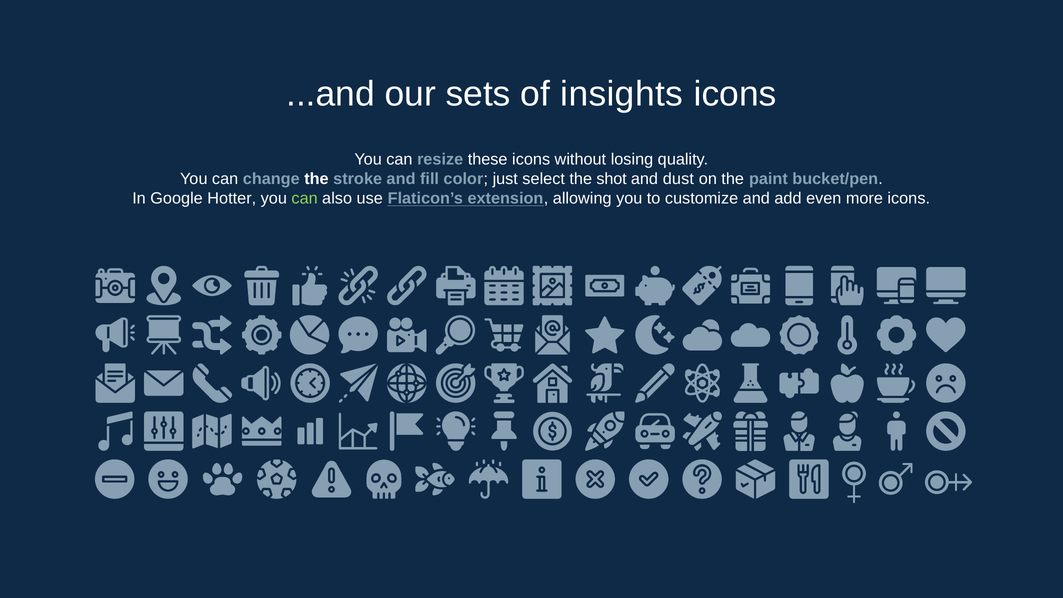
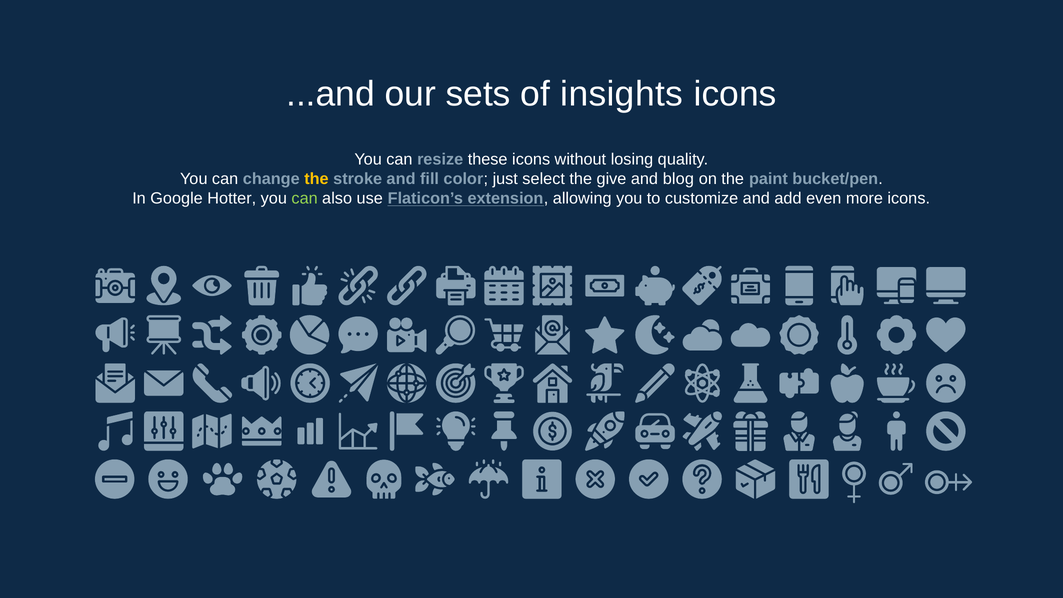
the at (316, 179) colour: white -> yellow
shot: shot -> give
dust: dust -> blog
